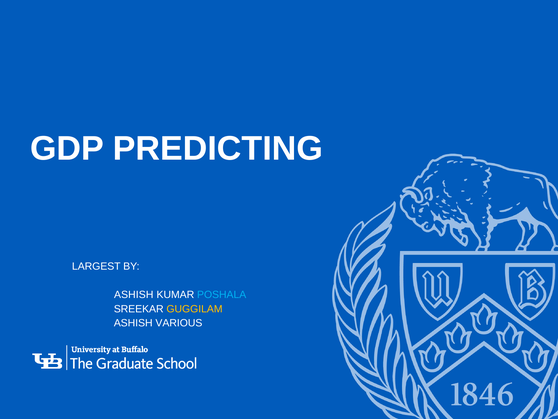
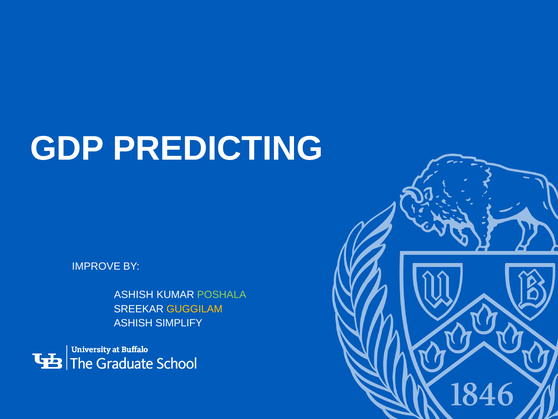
LARGEST: LARGEST -> IMPROVE
POSHALA colour: light blue -> light green
VARIOUS: VARIOUS -> SIMPLIFY
